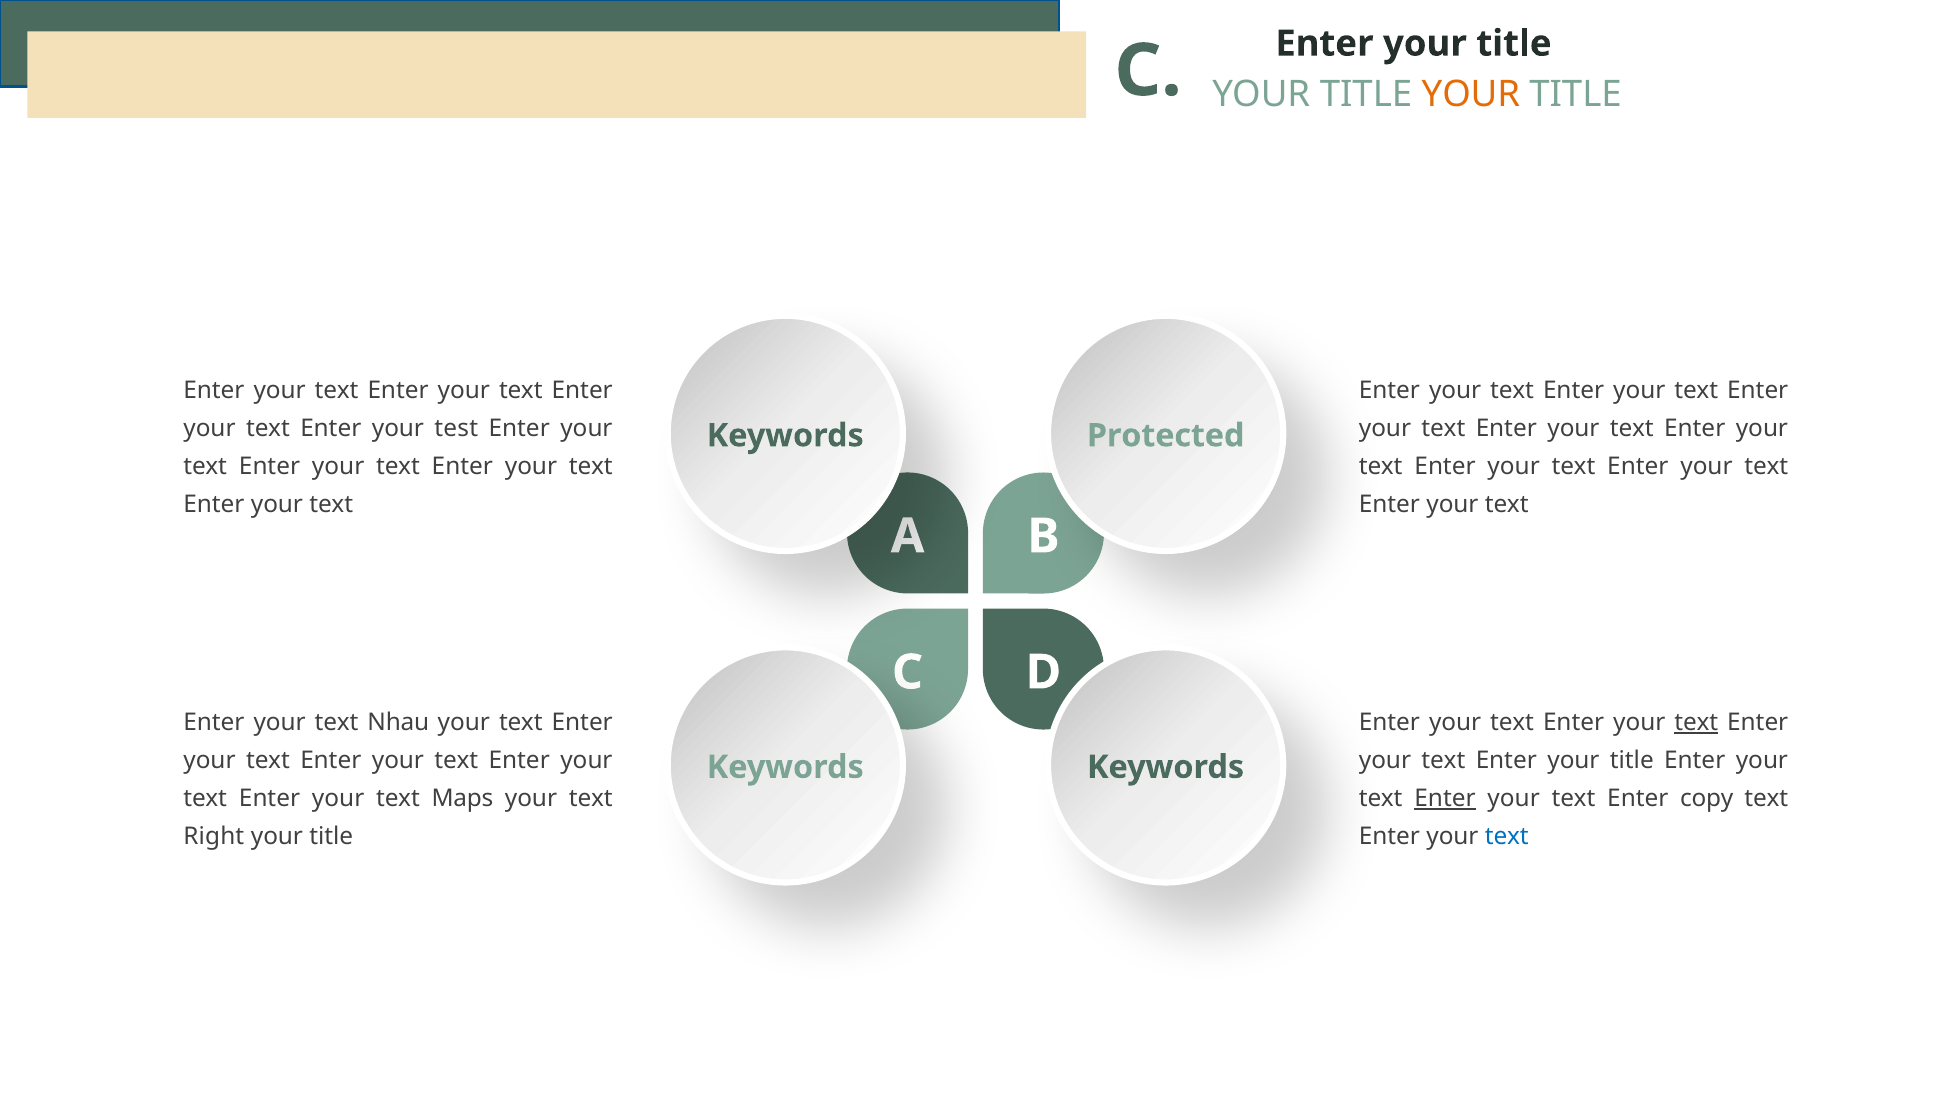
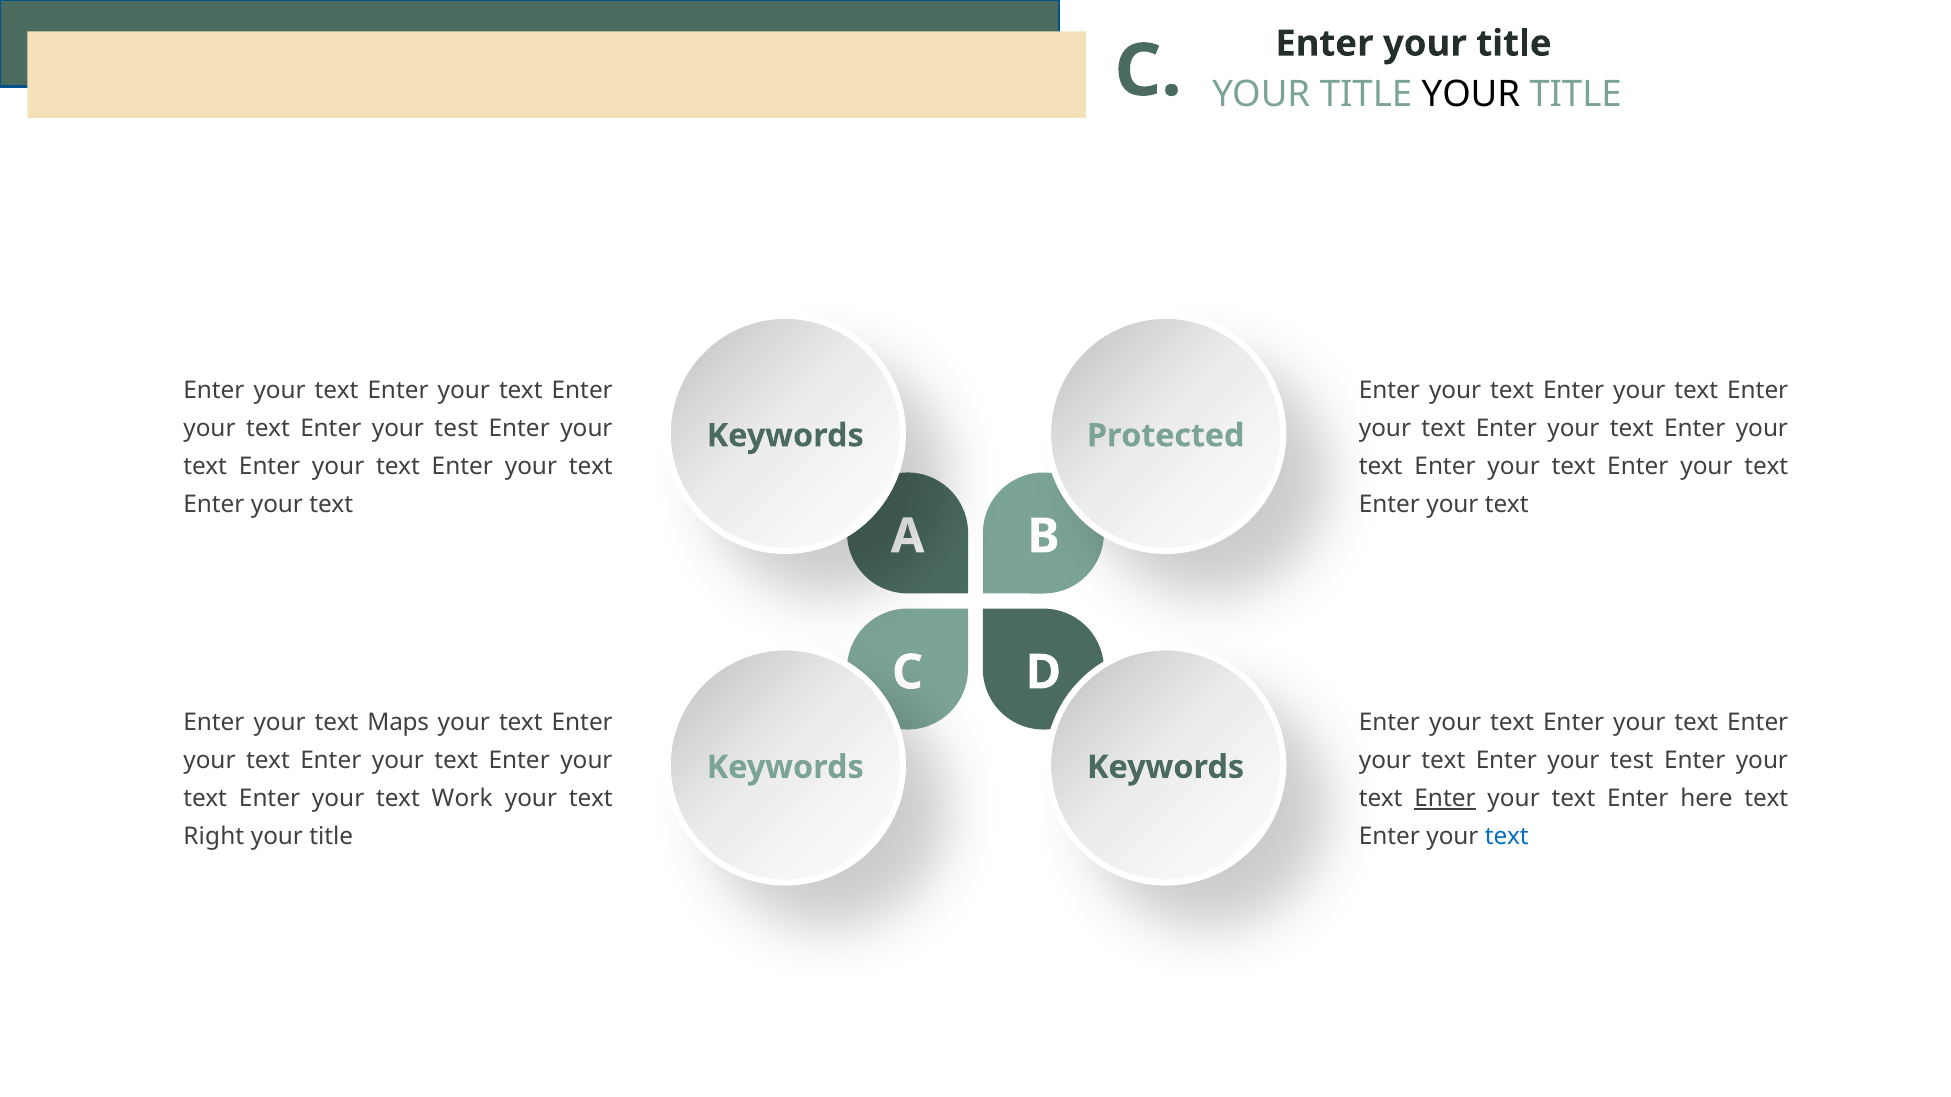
YOUR at (1471, 94) colour: orange -> black
Nhau: Nhau -> Maps
text at (1696, 723) underline: present -> none
title at (1632, 761): title -> test
Maps: Maps -> Work
copy: copy -> here
